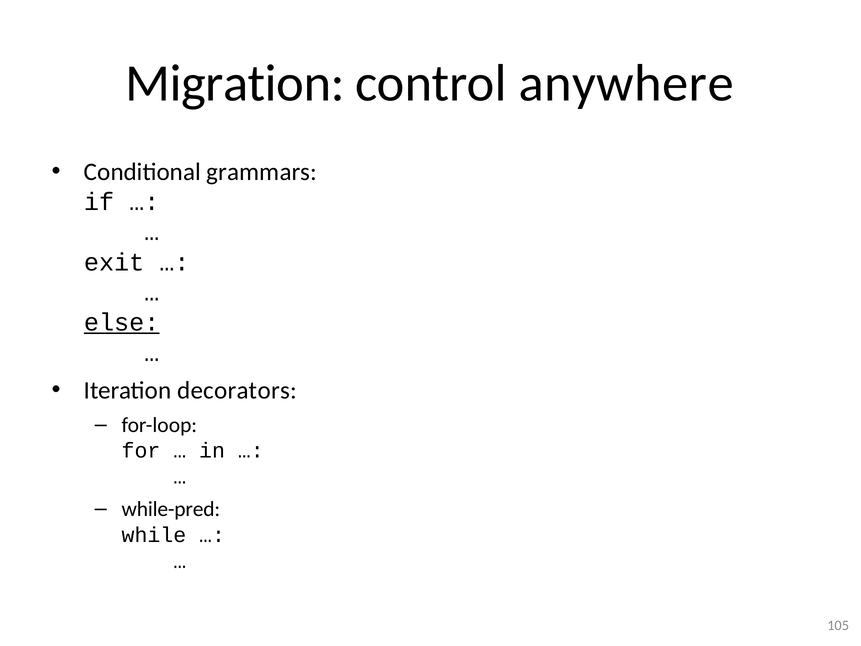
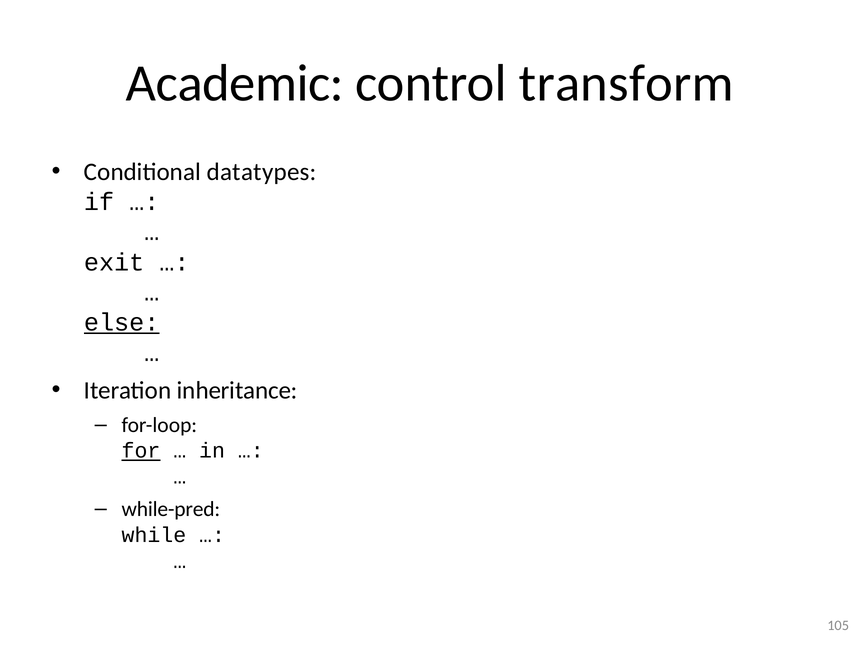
Migration: Migration -> Academic
anywhere: anywhere -> transform
grammars: grammars -> datatypes
decorators: decorators -> inheritance
for underline: none -> present
